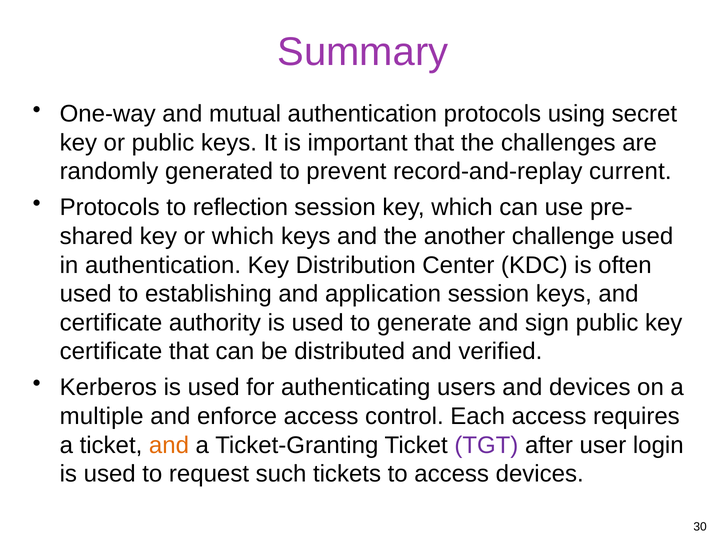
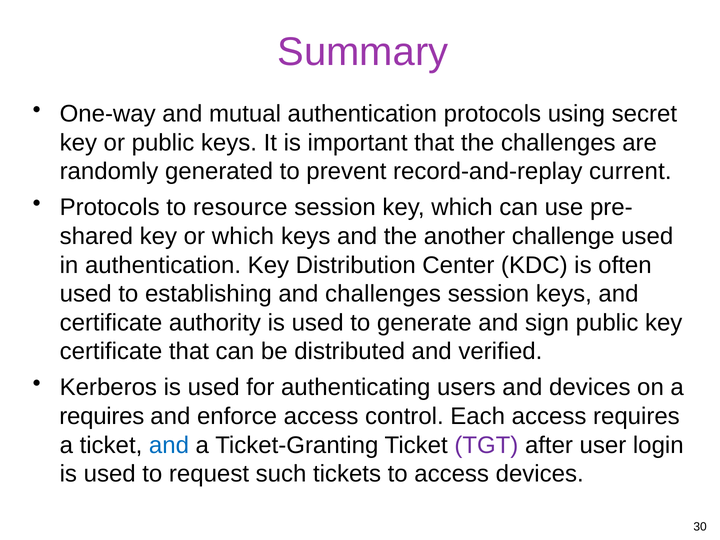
reflection: reflection -> resource
and application: application -> challenges
multiple at (102, 416): multiple -> requires
and at (169, 445) colour: orange -> blue
